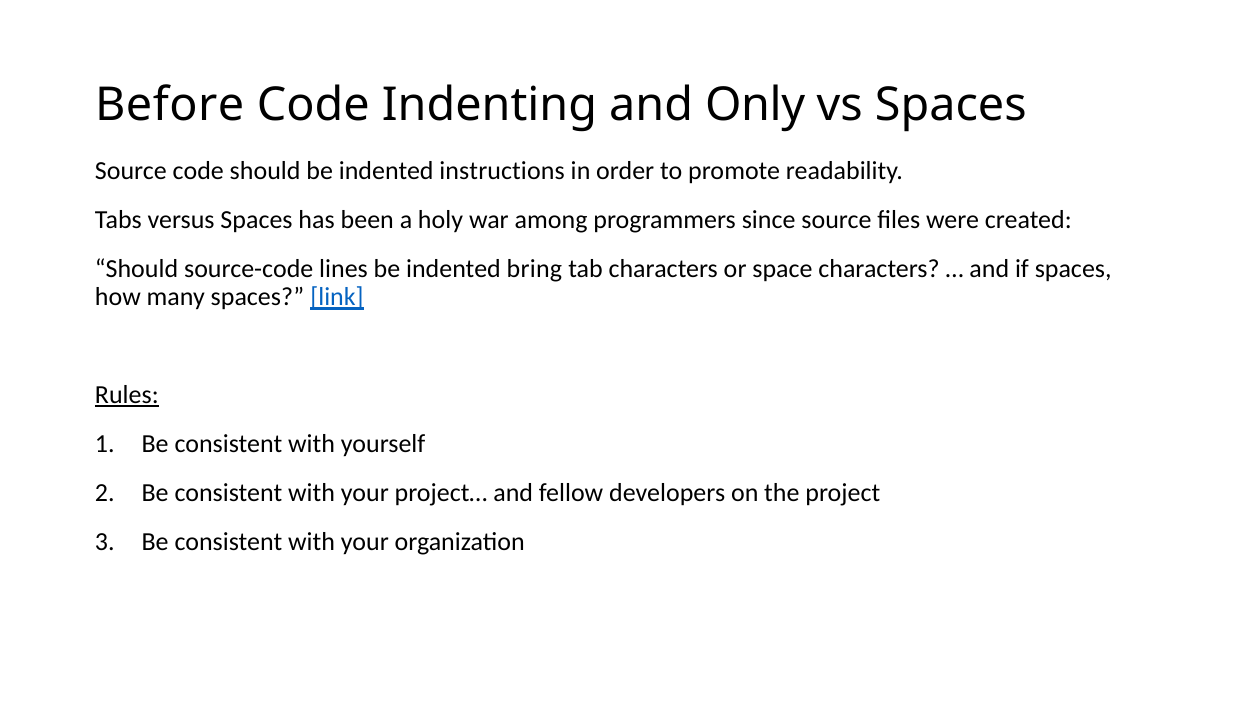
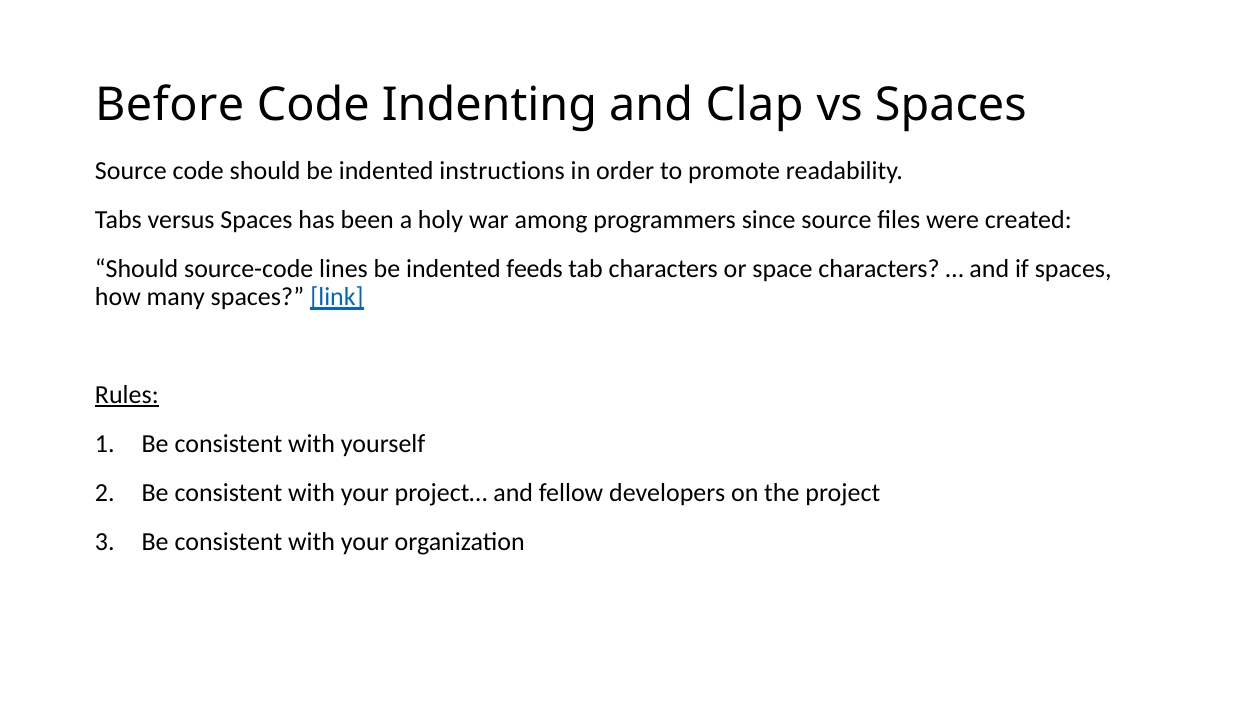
Only: Only -> Clap
bring: bring -> feeds
